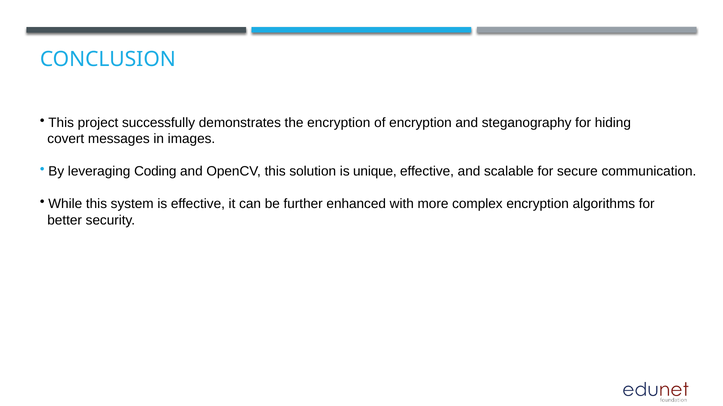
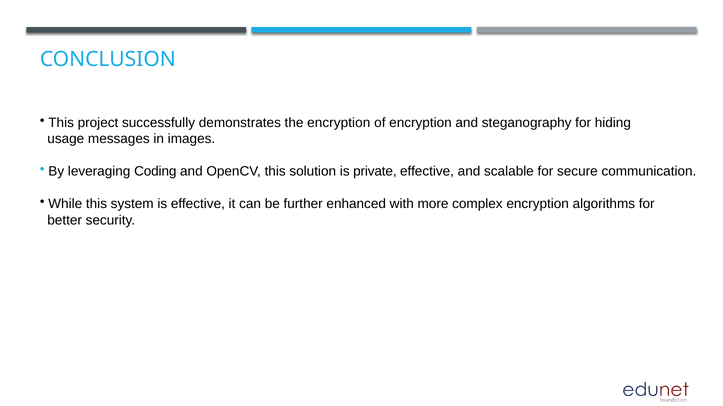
covert: covert -> usage
unique: unique -> private
